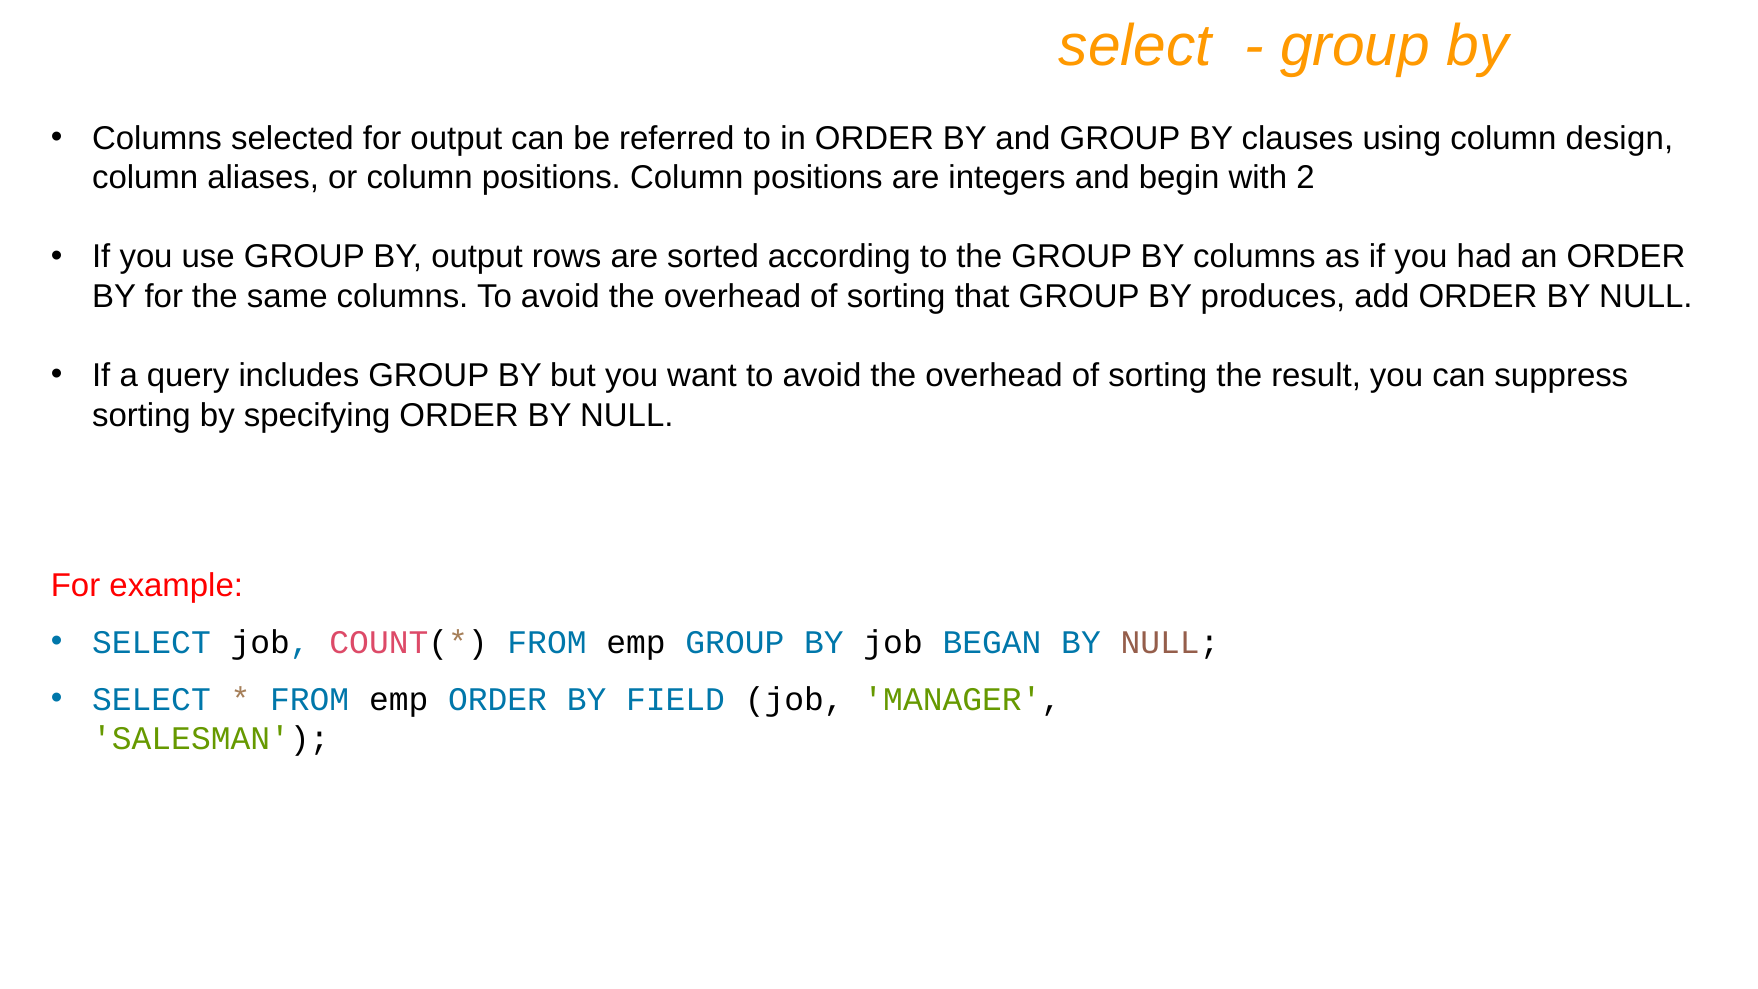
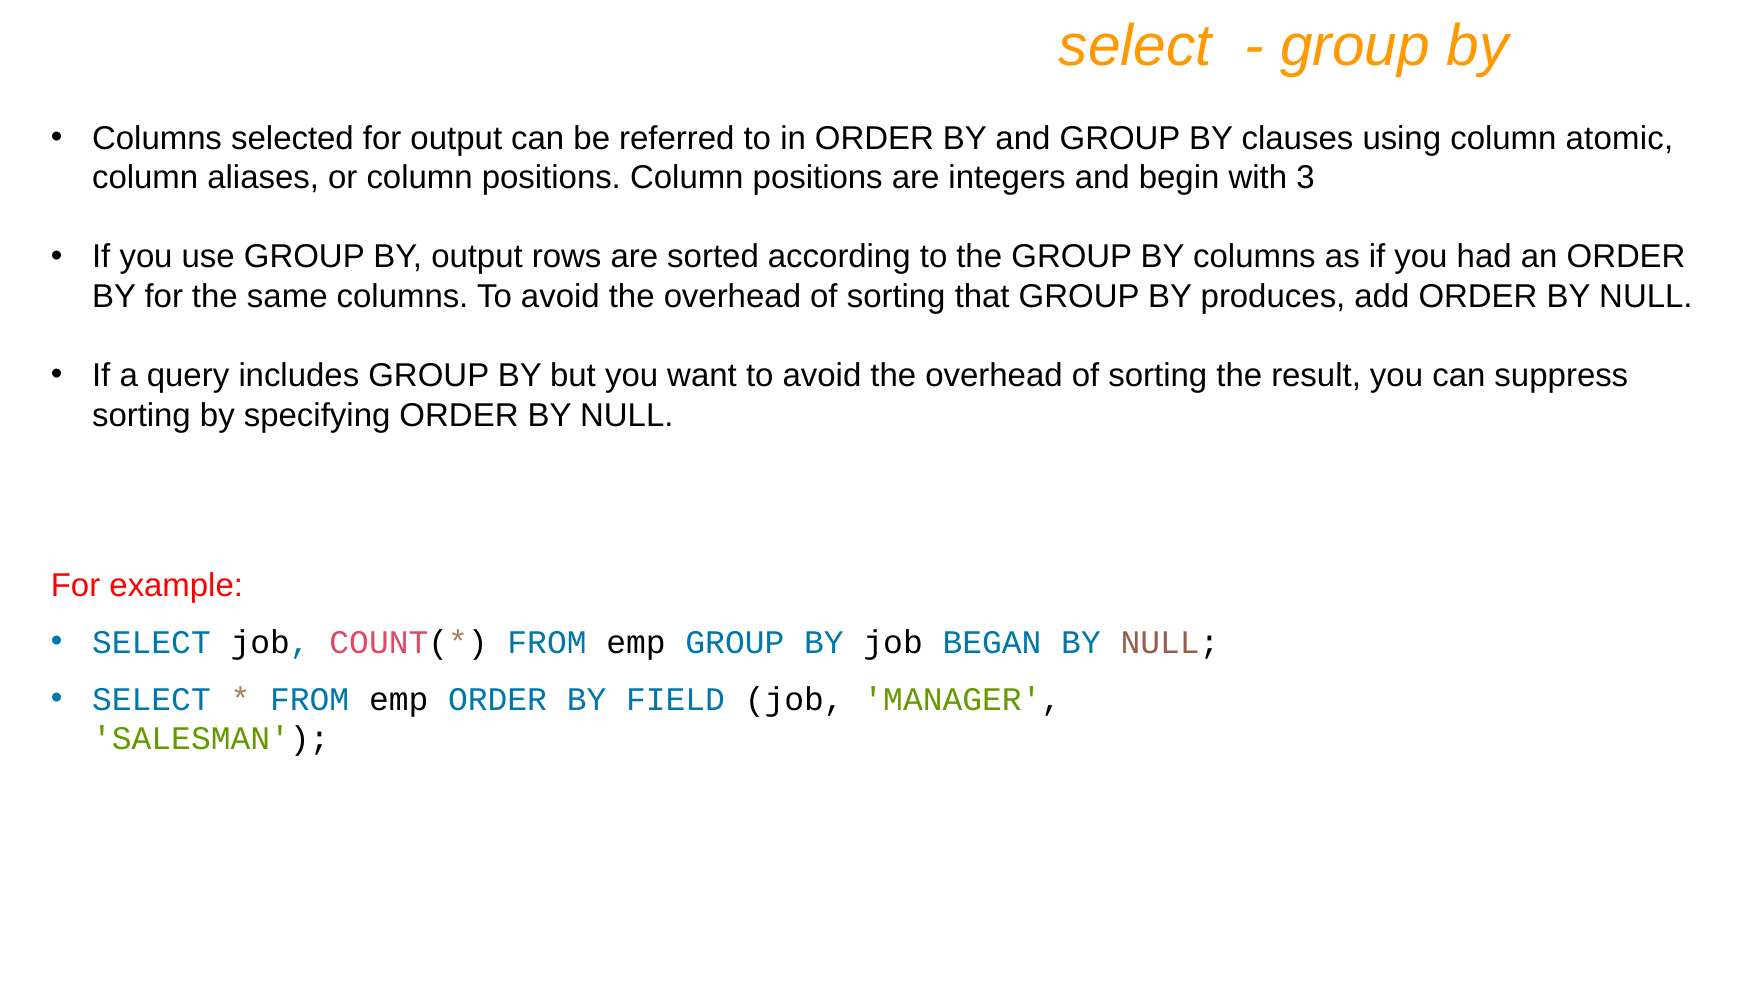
design: design -> atomic
2: 2 -> 3
